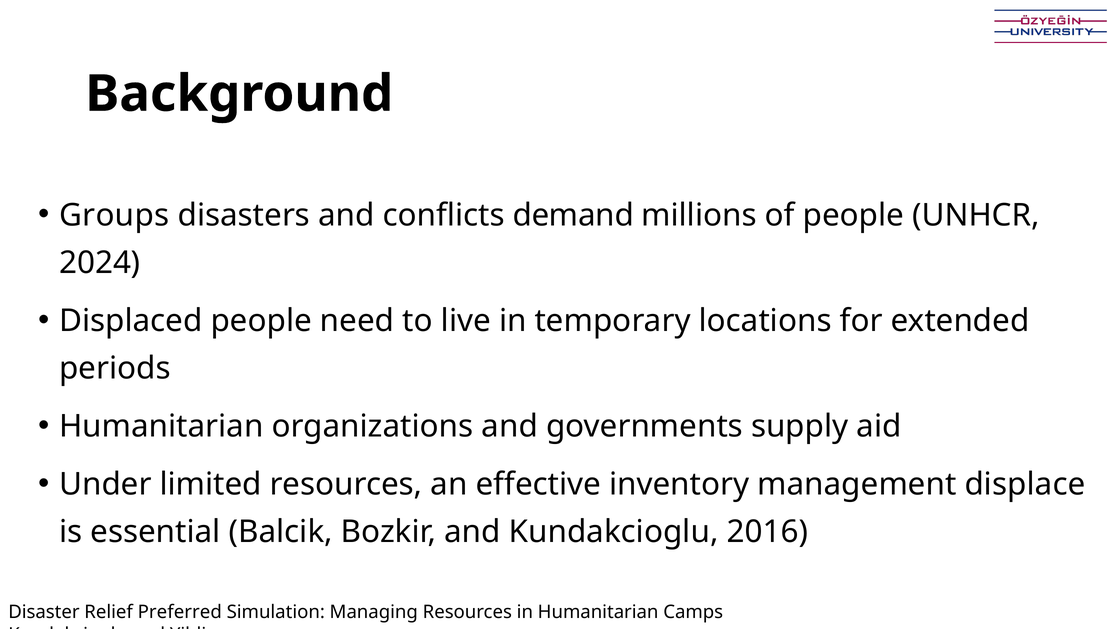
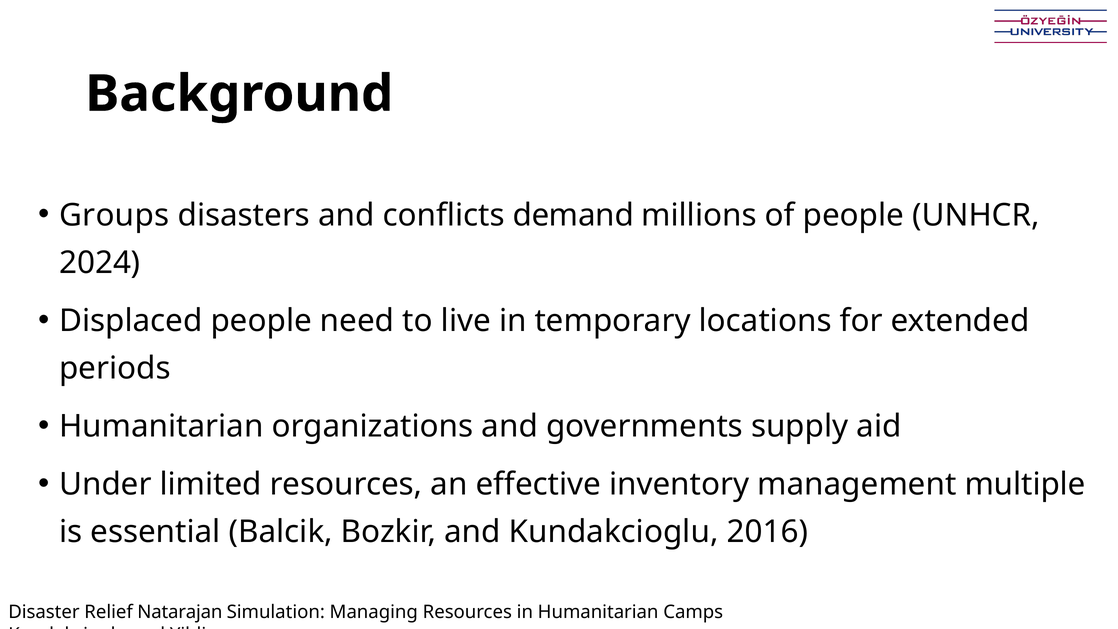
displace: displace -> multiple
Preferred: Preferred -> Natarajan
